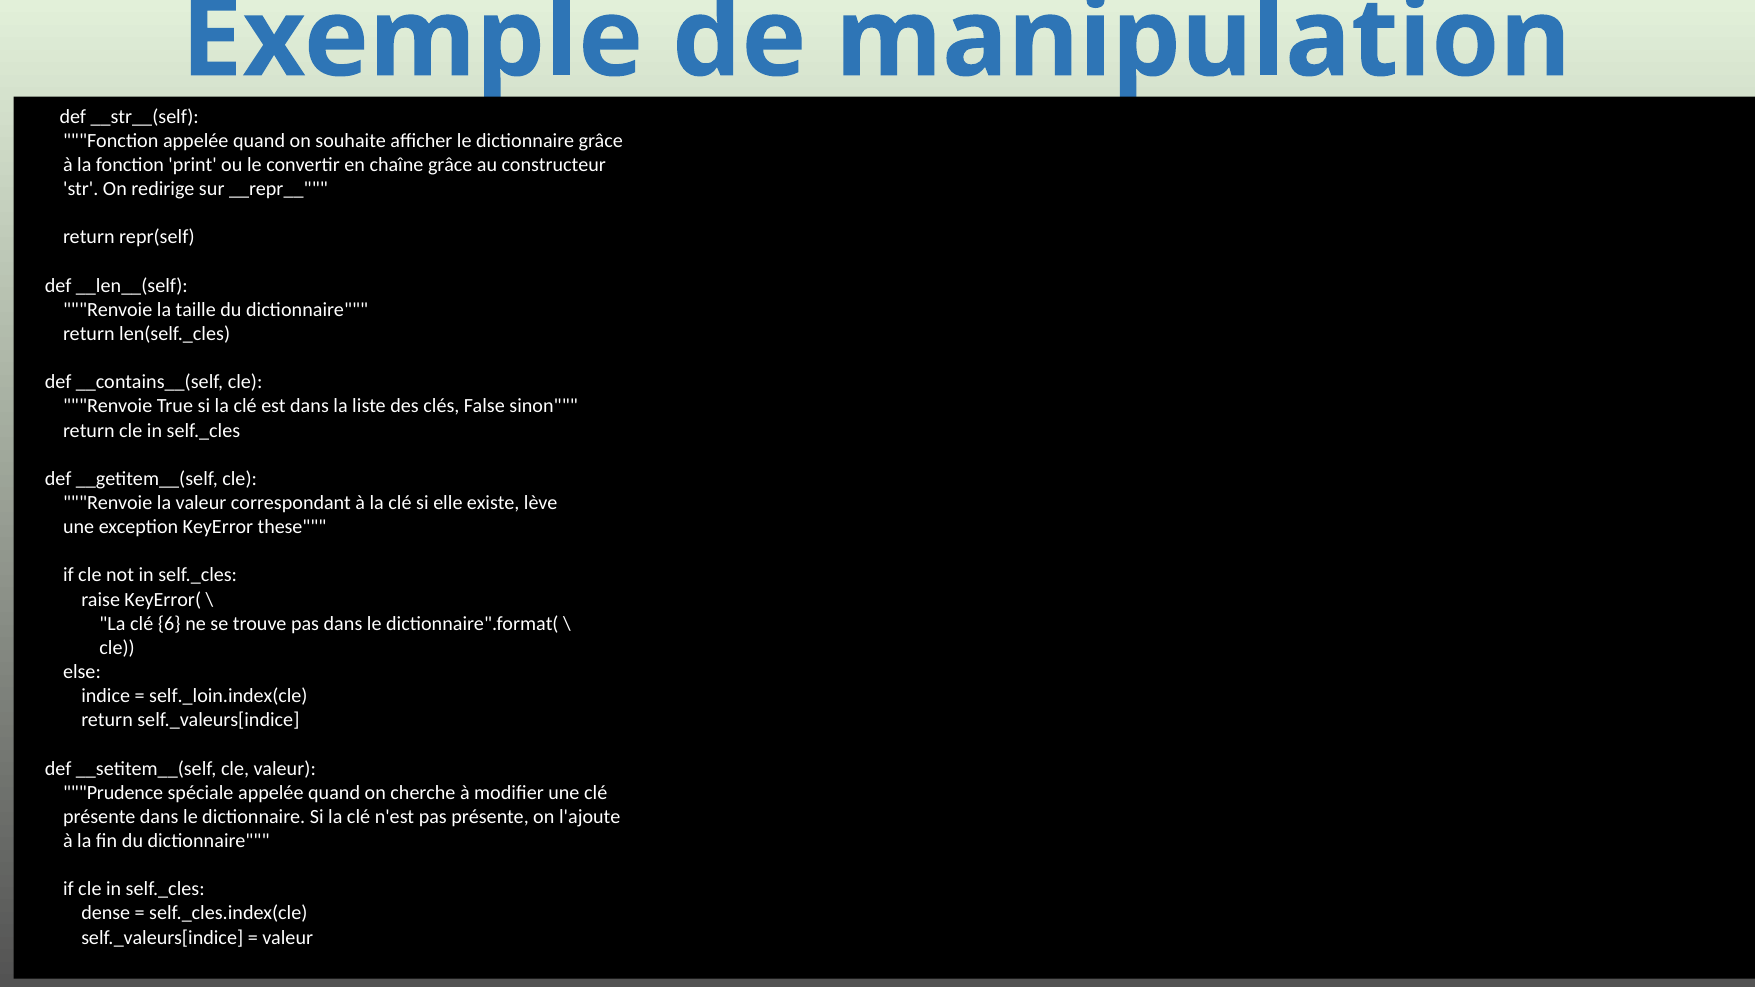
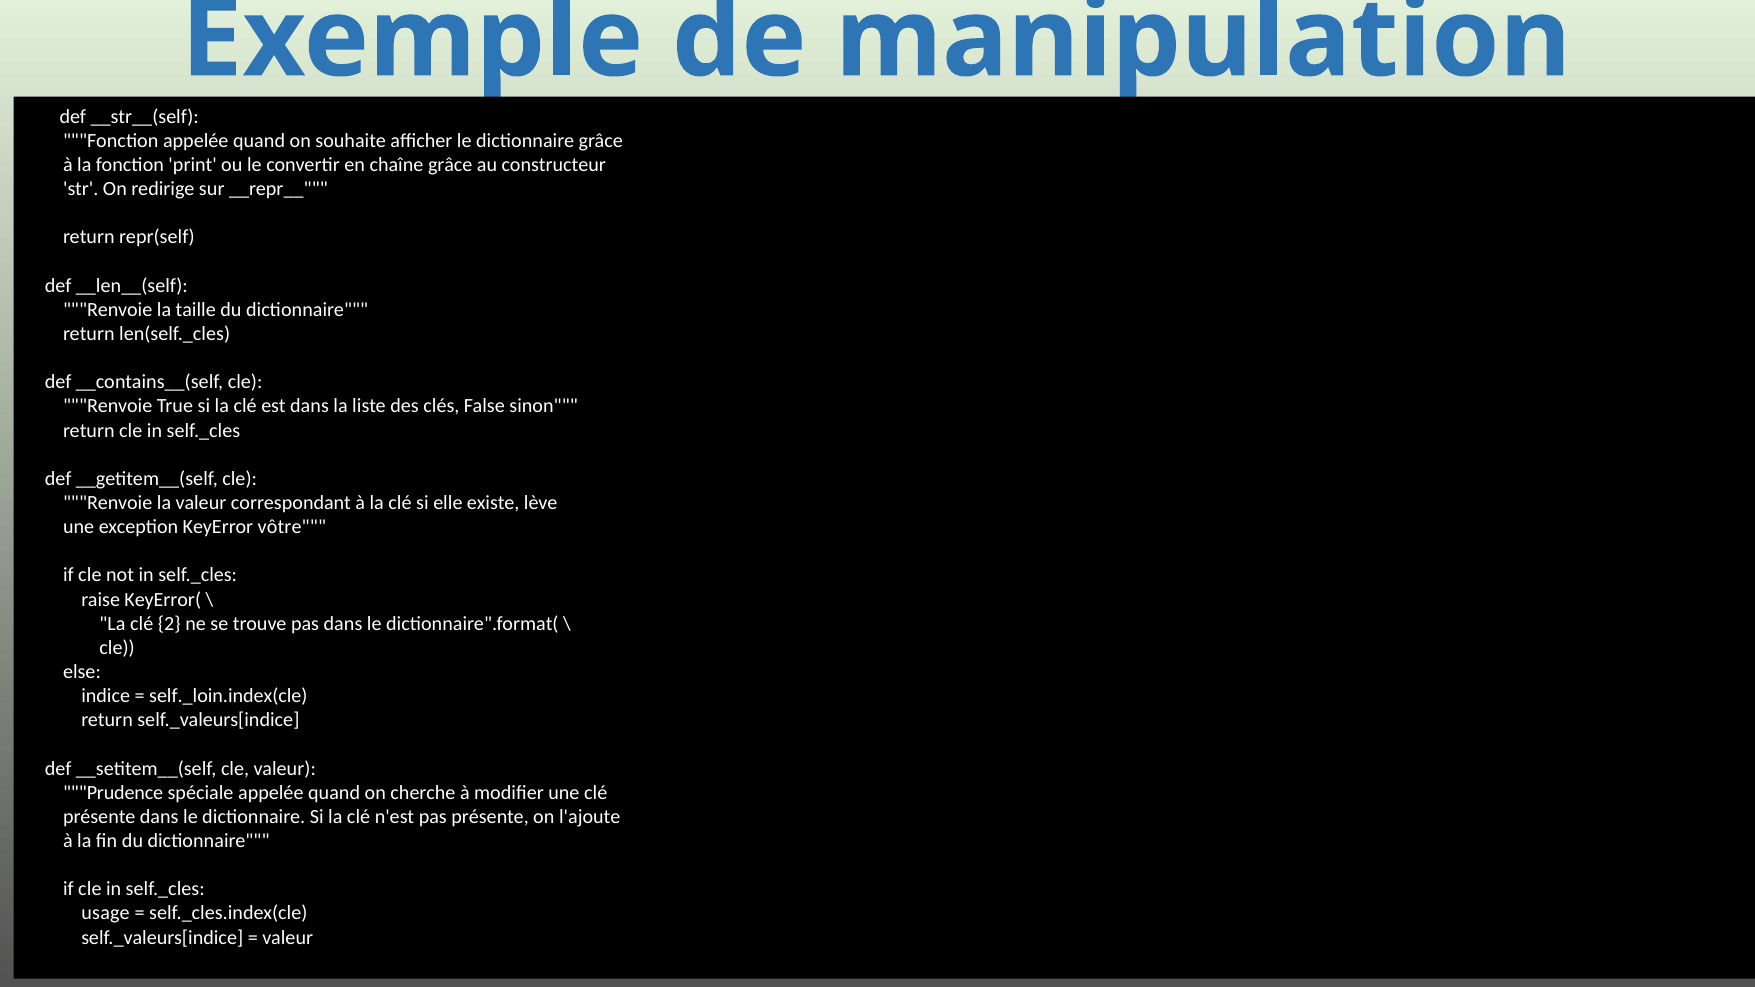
these: these -> vôtre
6: 6 -> 2
dense: dense -> usage
